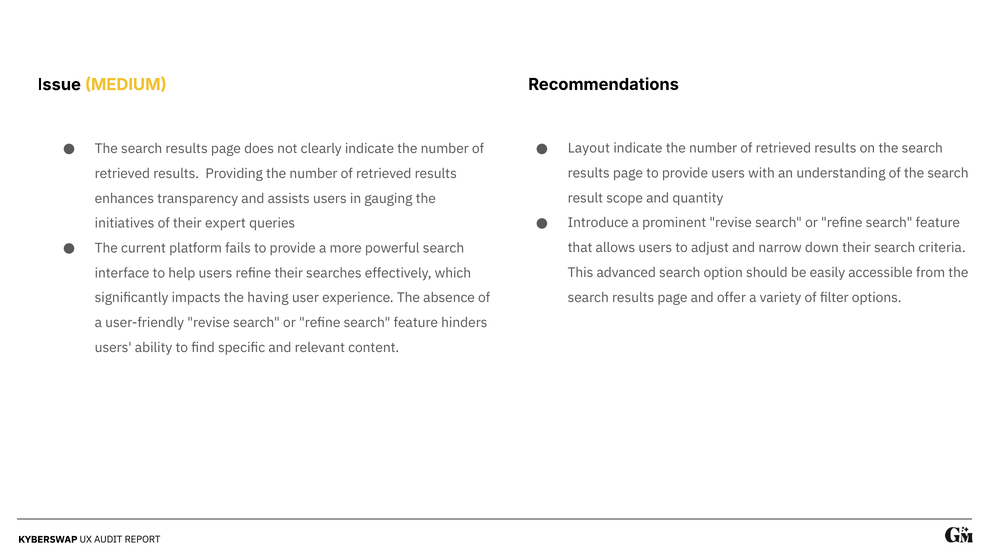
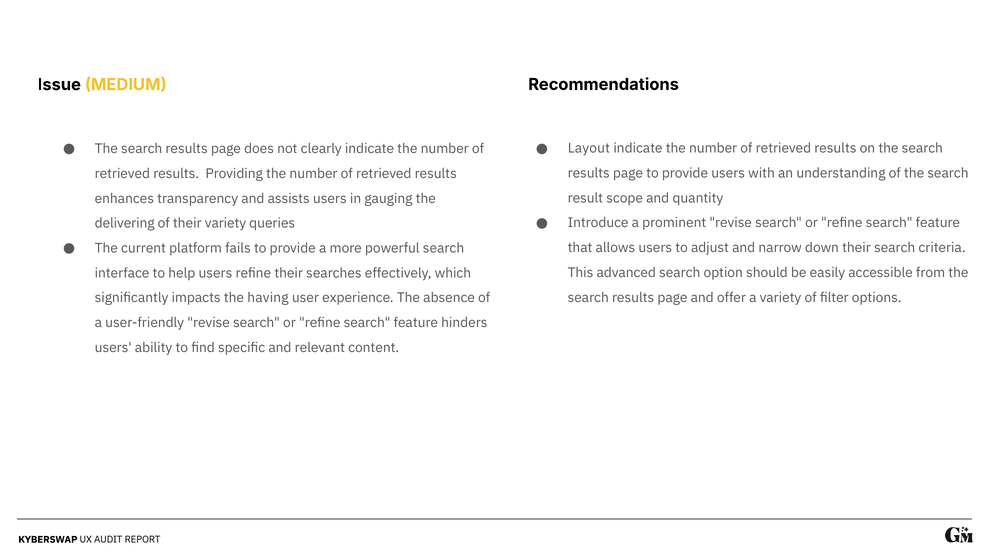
initiatives: initiatives -> delivering
their expert: expert -> variety
